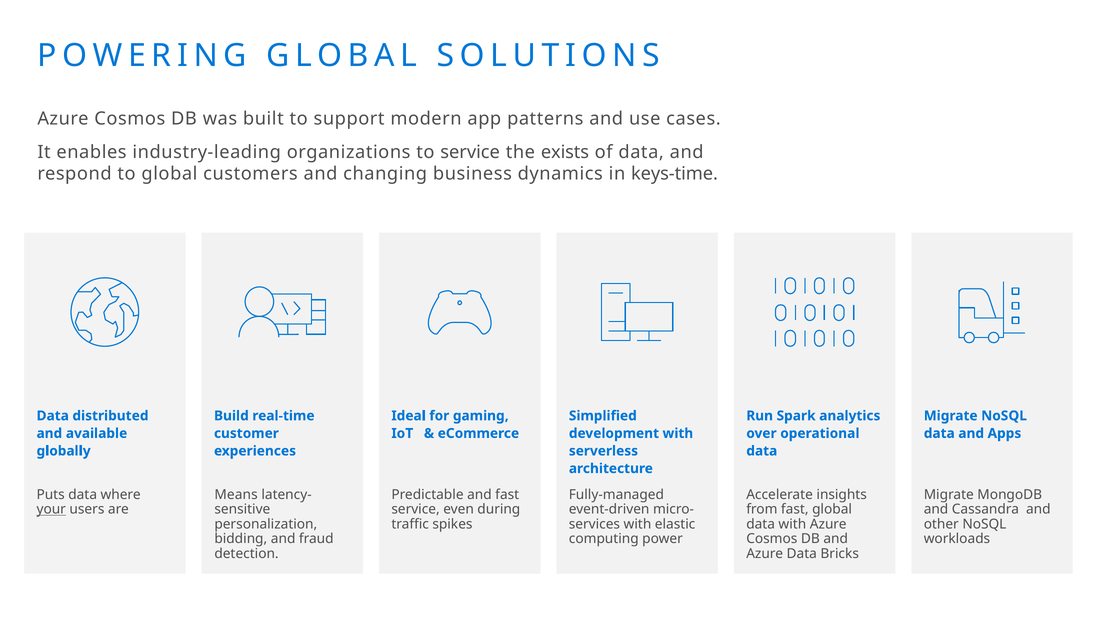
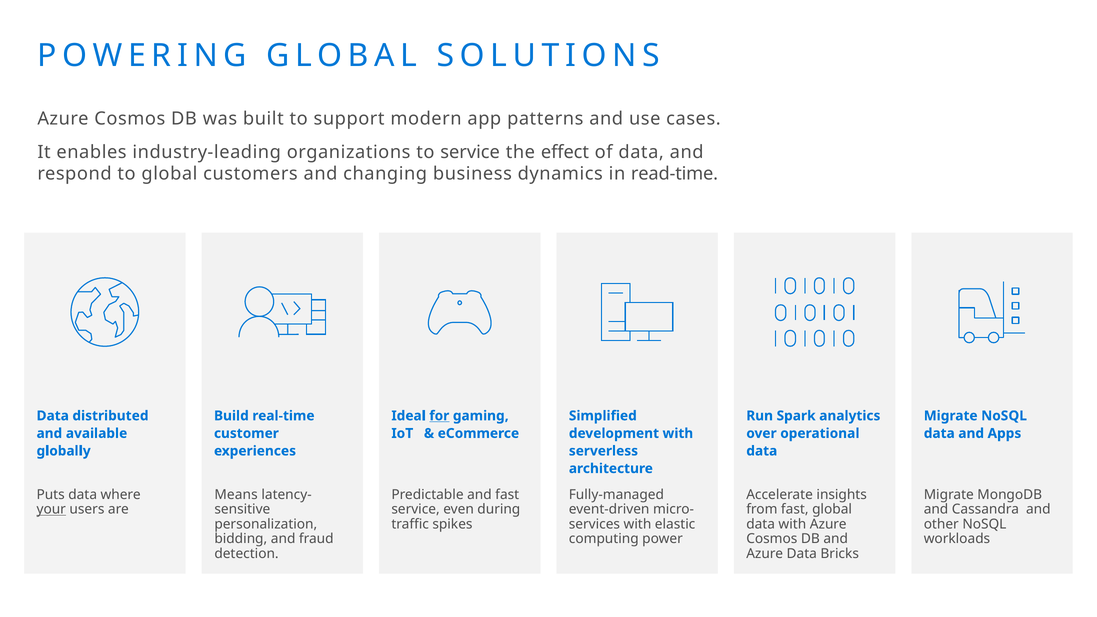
exists: exists -> effect
keys-time: keys-time -> read-time
for underline: none -> present
